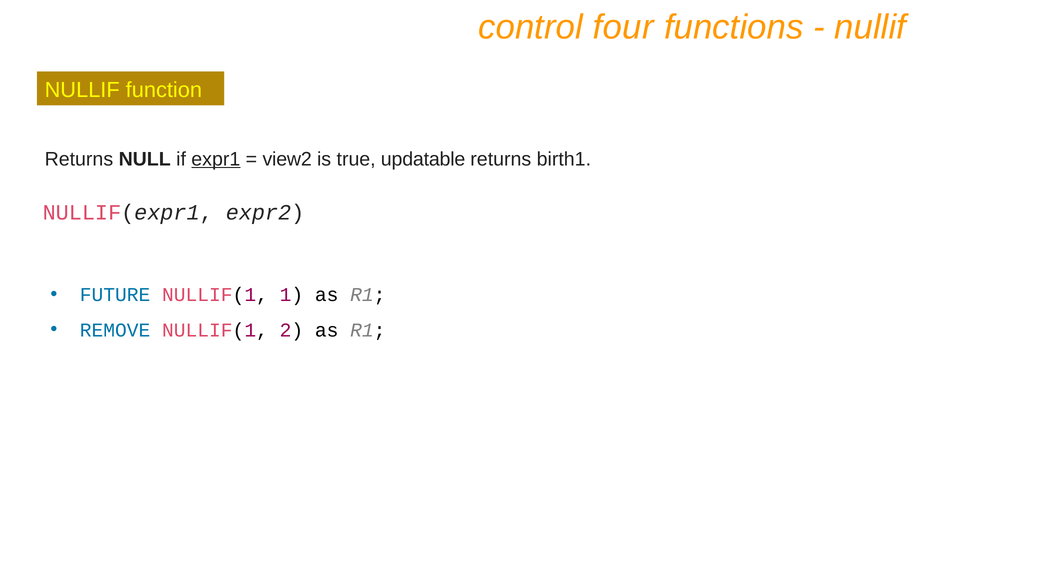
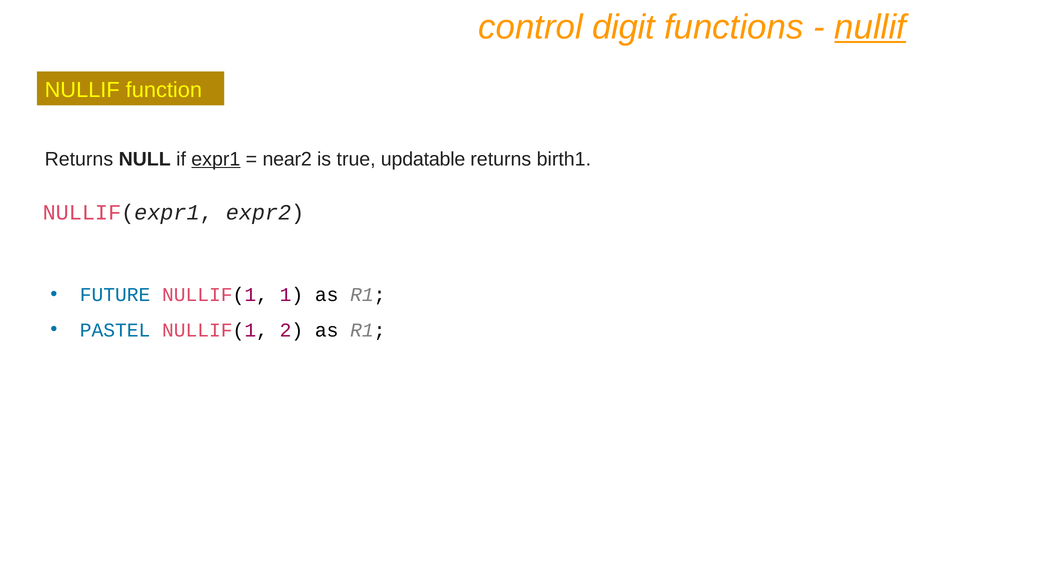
four: four -> digit
nullif at (870, 27) underline: none -> present
view2: view2 -> near2
REMOVE: REMOVE -> PASTEL
